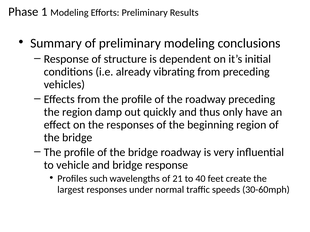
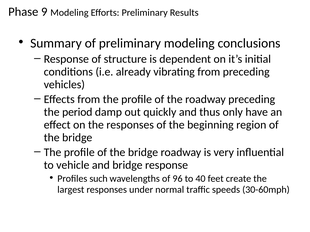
1: 1 -> 9
the region: region -> period
21: 21 -> 96
